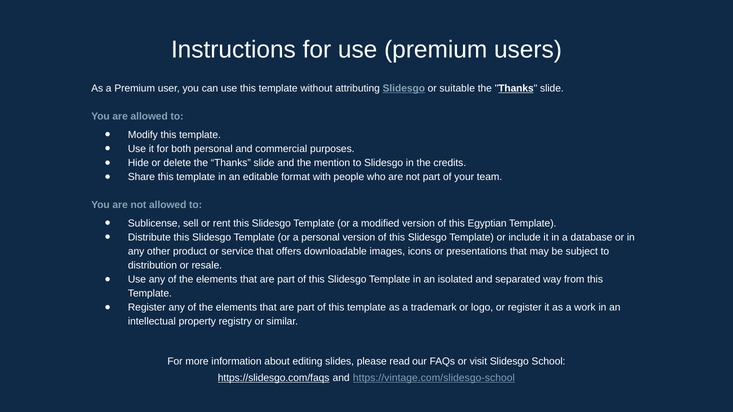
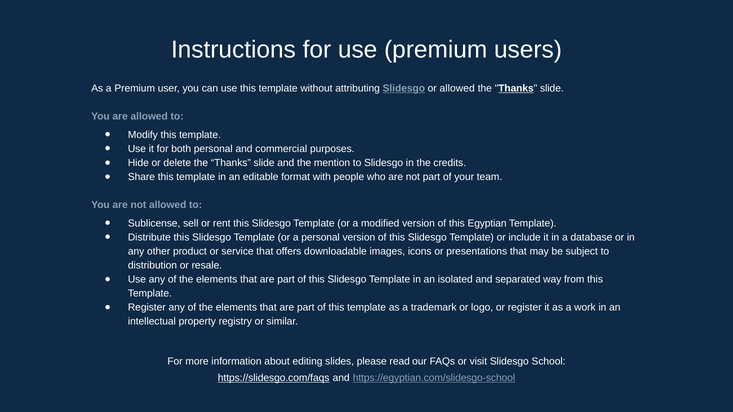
or suitable: suitable -> allowed
https://vintage.com/slidesgo-school: https://vintage.com/slidesgo-school -> https://egyptian.com/slidesgo-school
